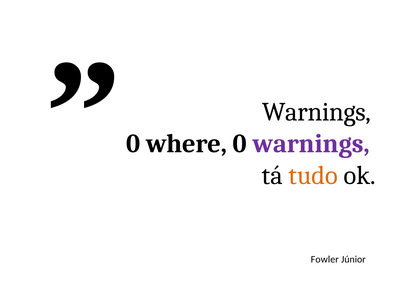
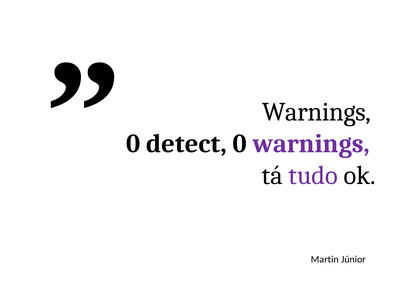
where: where -> detect
tudo colour: orange -> purple
Fowler: Fowler -> Martin
